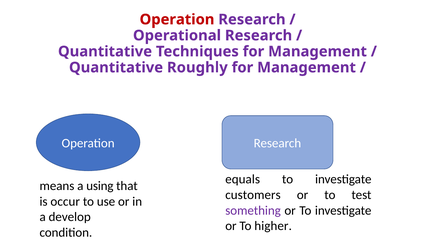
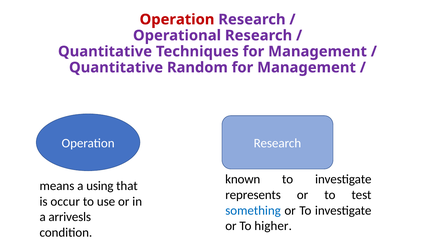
Roughly: Roughly -> Random
equals: equals -> known
customers: customers -> represents
something colour: purple -> blue
develop: develop -> arrivesls
